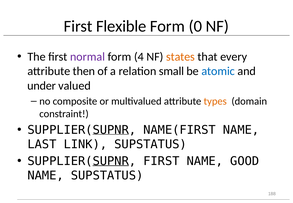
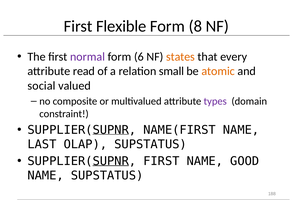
0: 0 -> 8
4: 4 -> 6
then: then -> read
atomic colour: blue -> orange
under: under -> social
types colour: orange -> purple
LINK: LINK -> OLAP
